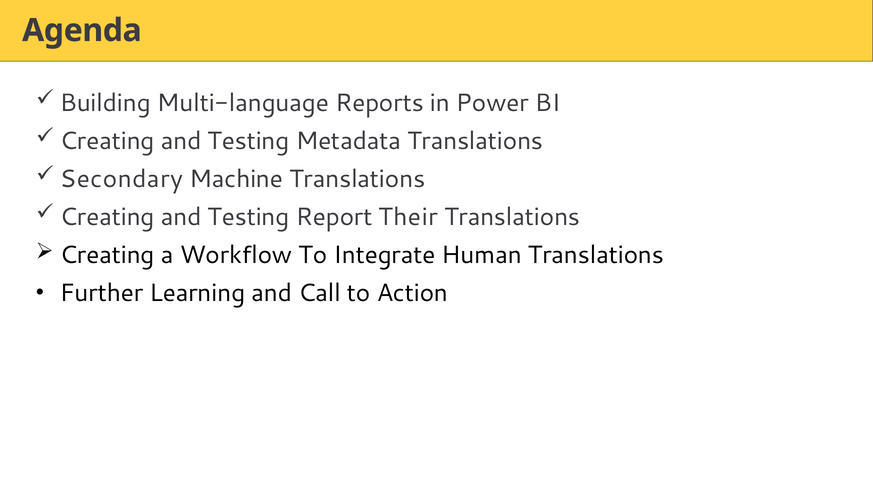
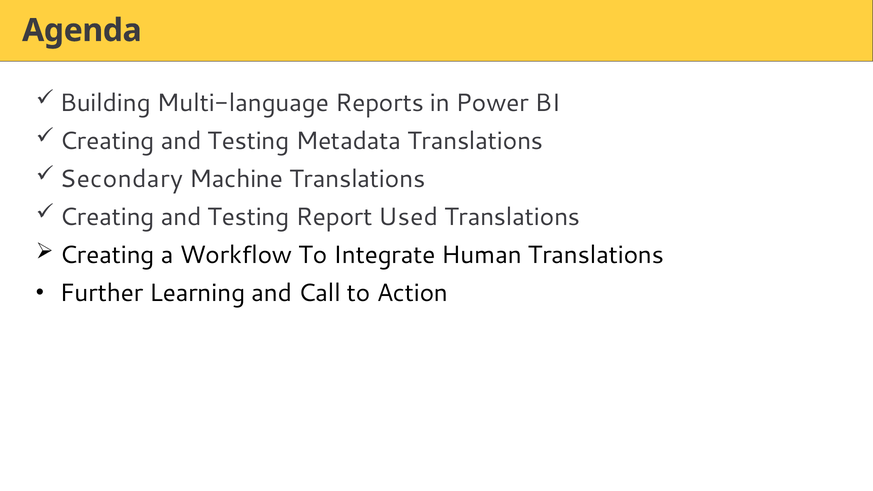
Their: Their -> Used
